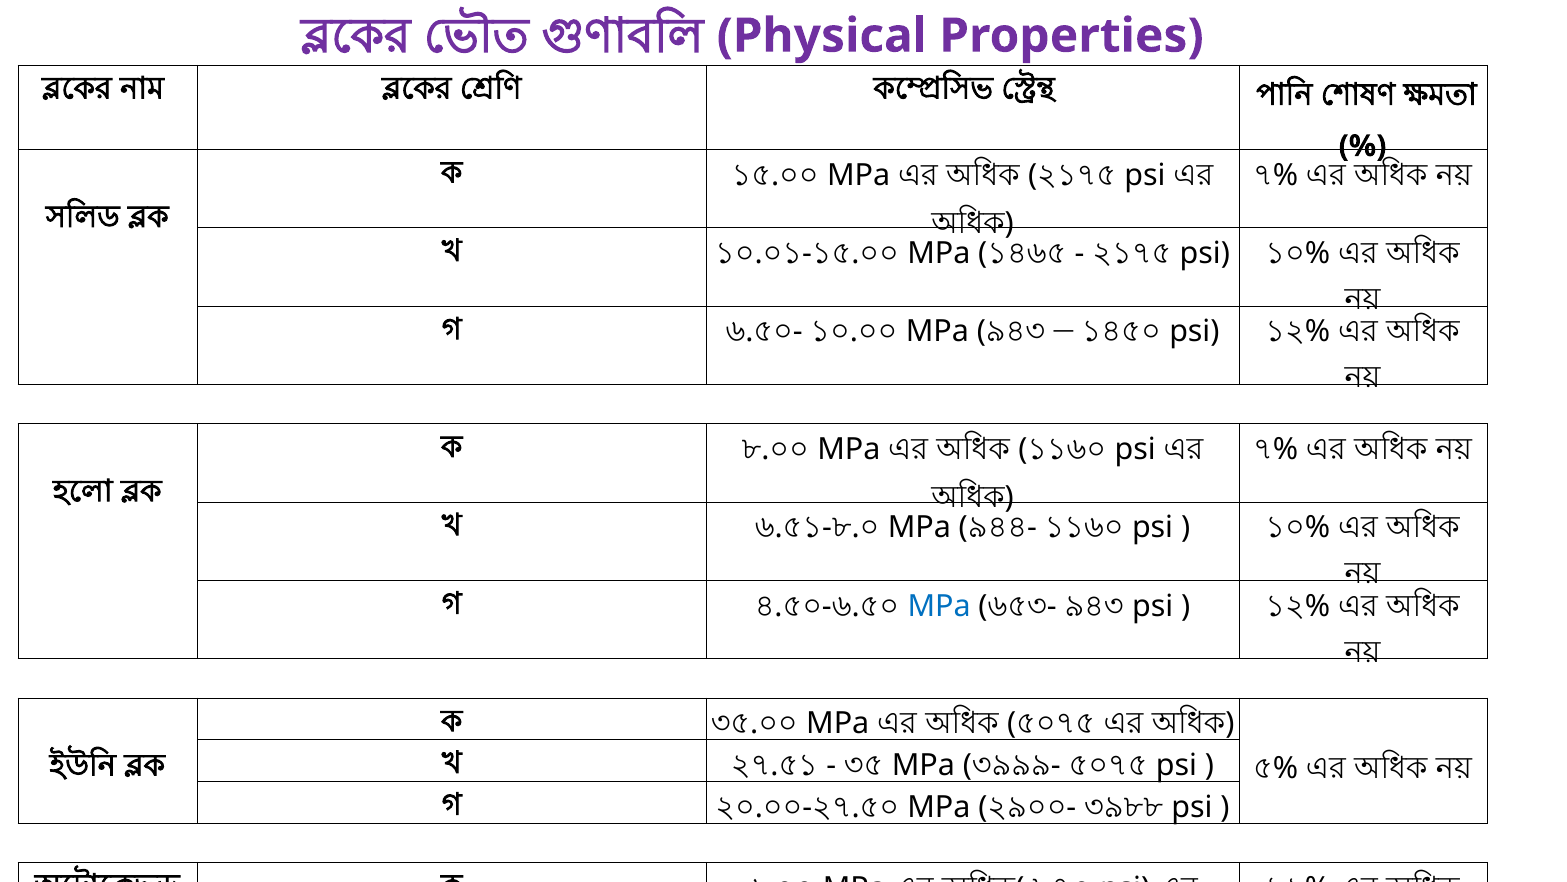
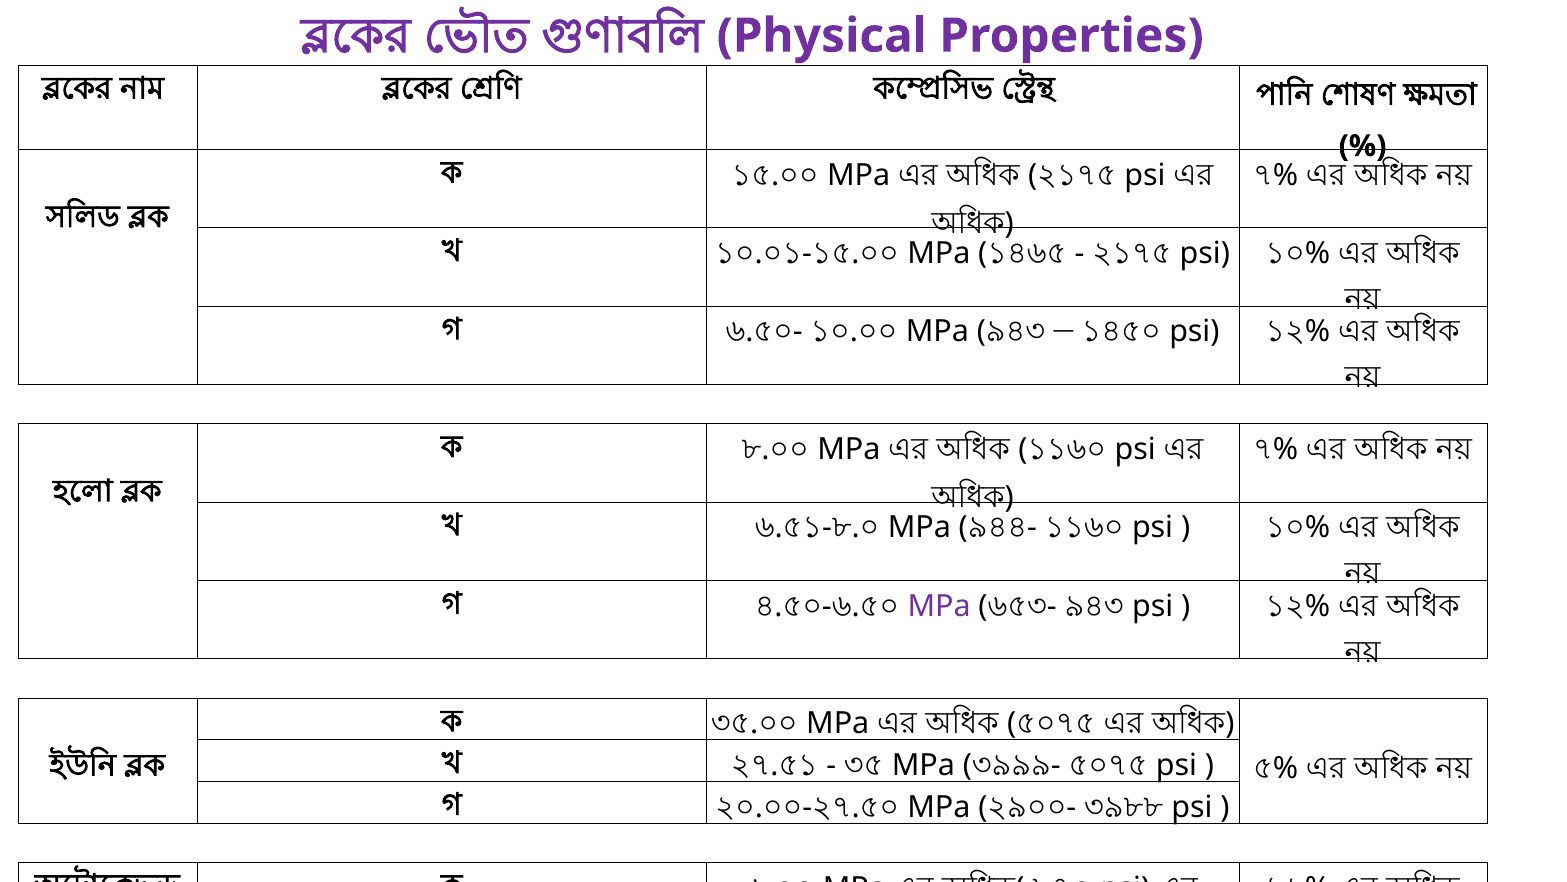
MPa at (939, 606) colour: blue -> purple
